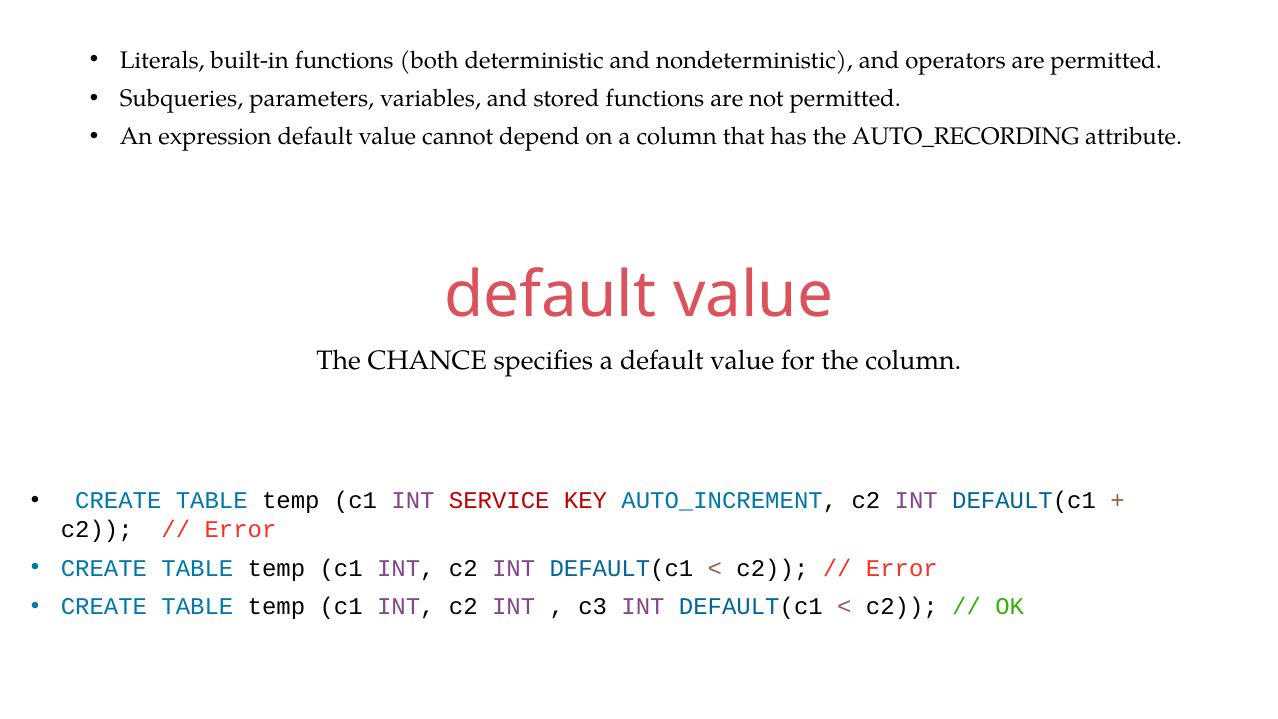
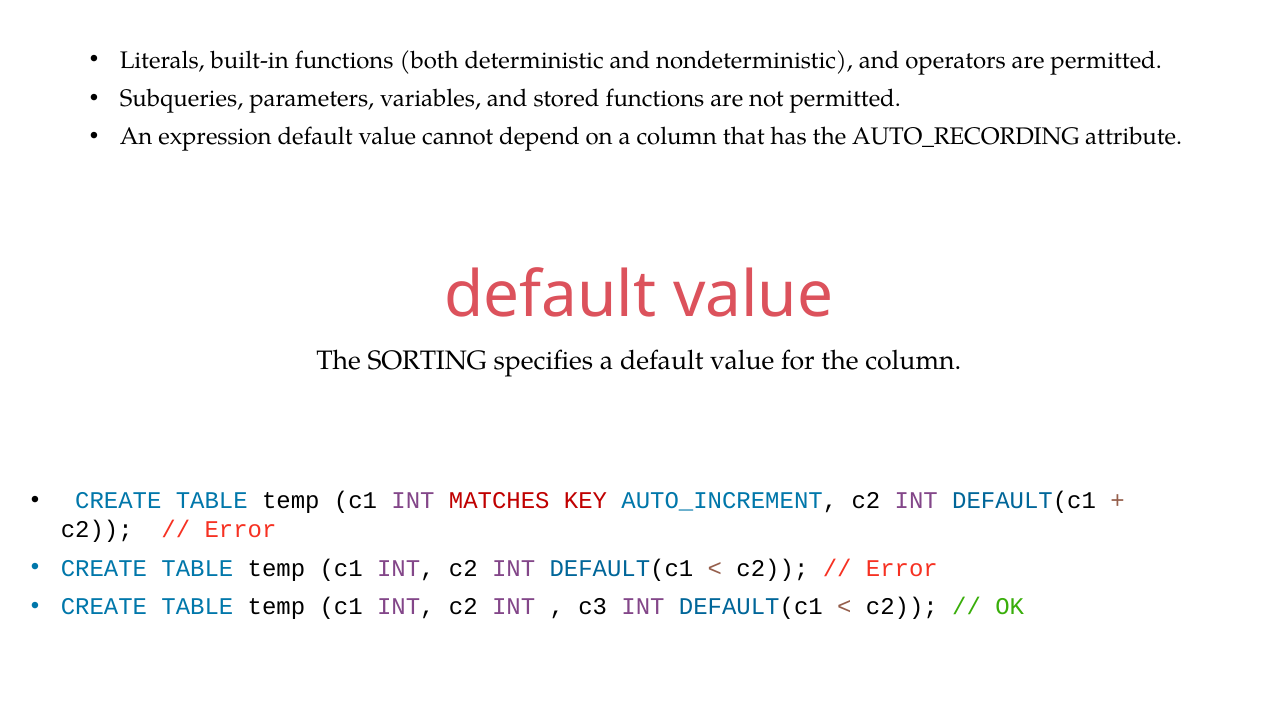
CHANCE: CHANCE -> SORTING
SERVICE: SERVICE -> MATCHES
